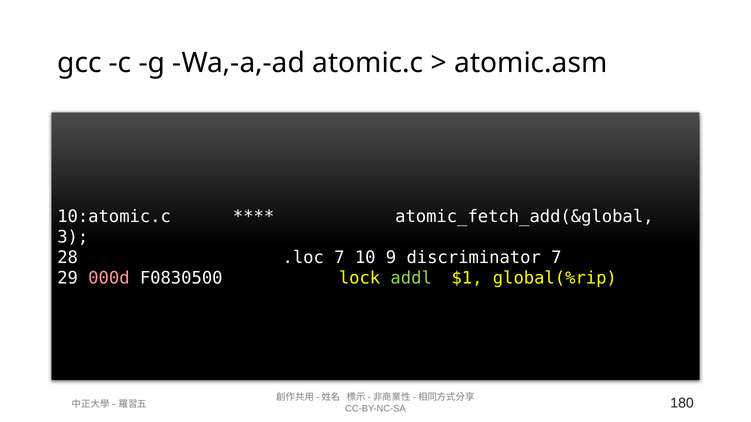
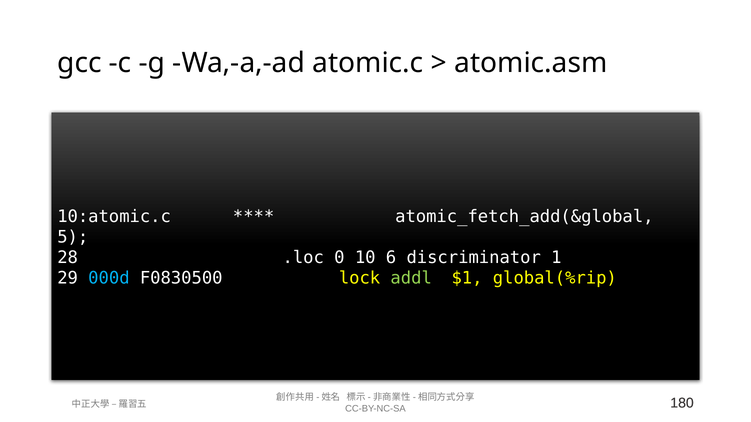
3: 3 -> 5
.loc 7: 7 -> 0
9: 9 -> 6
discriminator 7: 7 -> 1
000d colour: pink -> light blue
